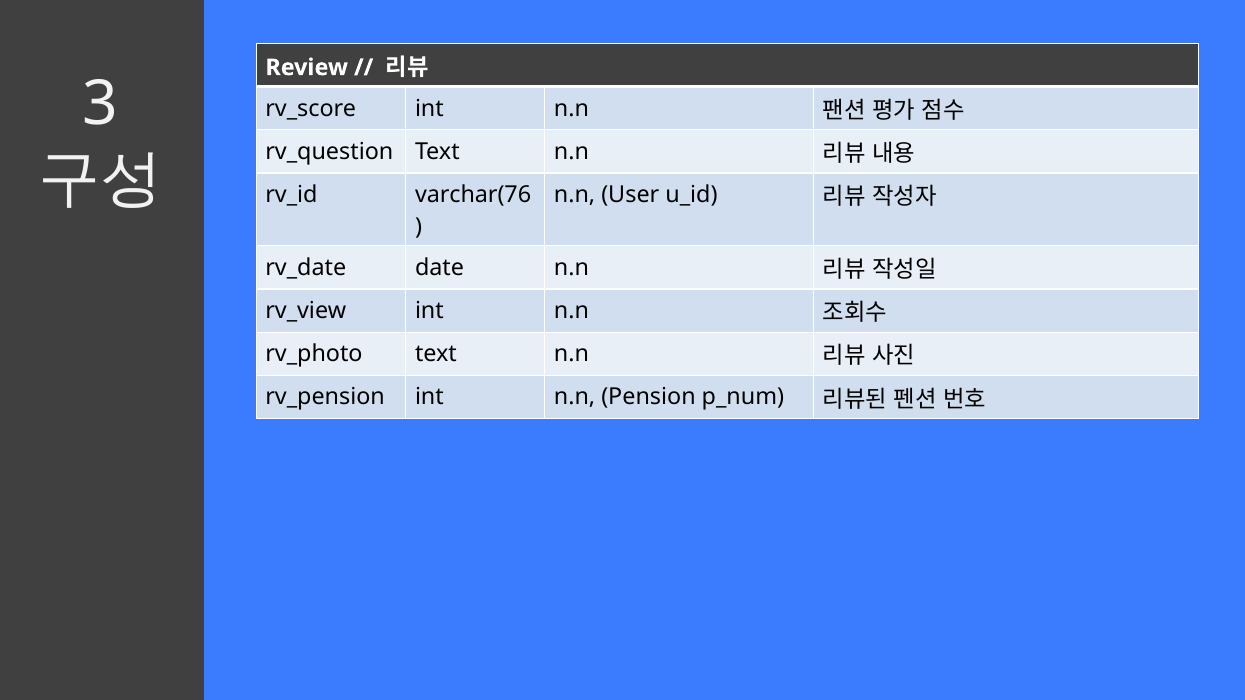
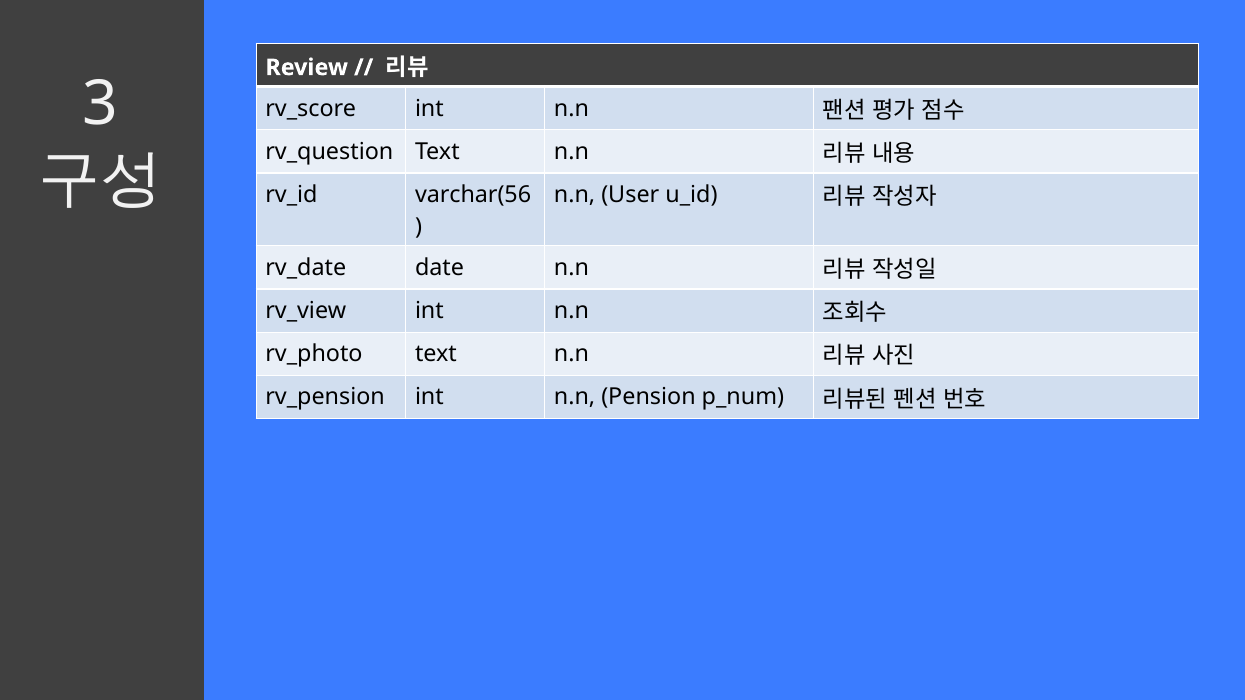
varchar(76: varchar(76 -> varchar(56
